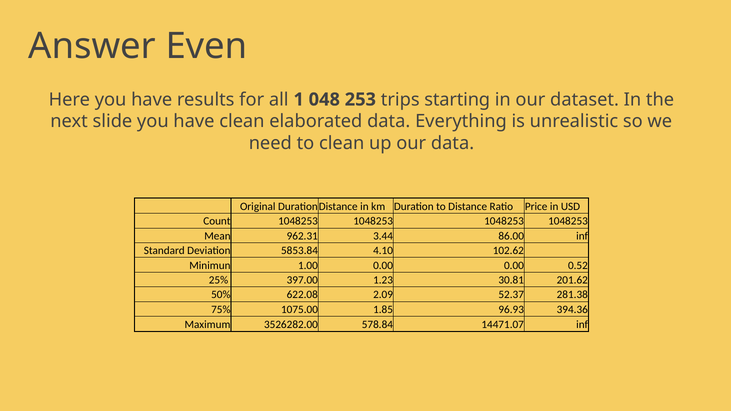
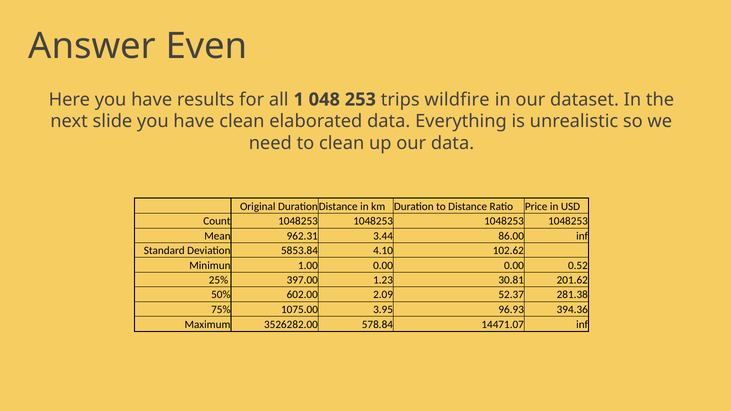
starting: starting -> wildfire
622.08: 622.08 -> 602.00
1.85: 1.85 -> 3.95
